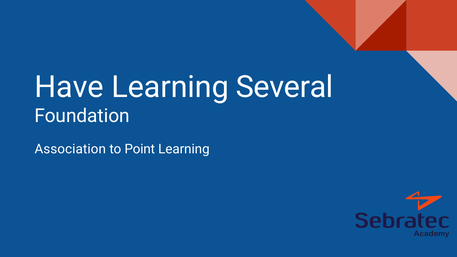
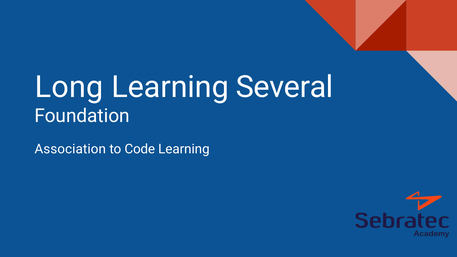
Have: Have -> Long
Point: Point -> Code
